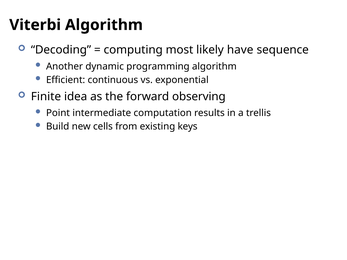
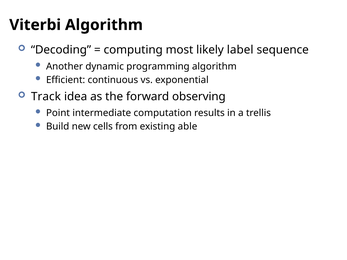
have: have -> label
Finite: Finite -> Track
keys: keys -> able
